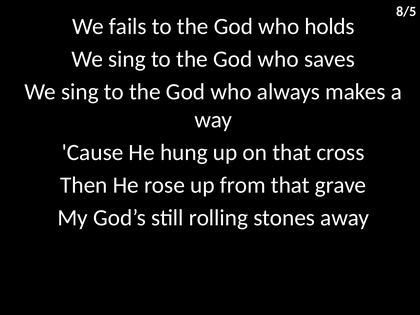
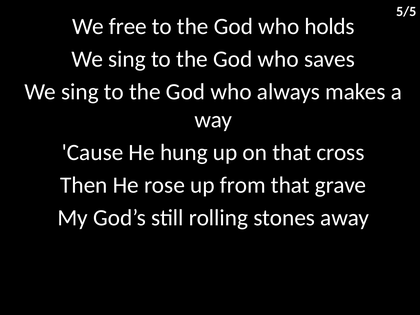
8/5: 8/5 -> 5/5
fails: fails -> free
